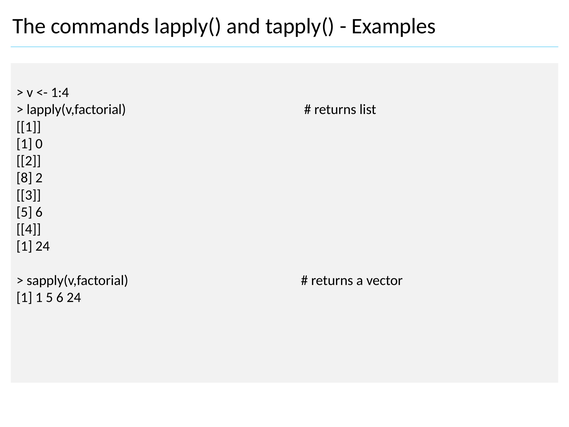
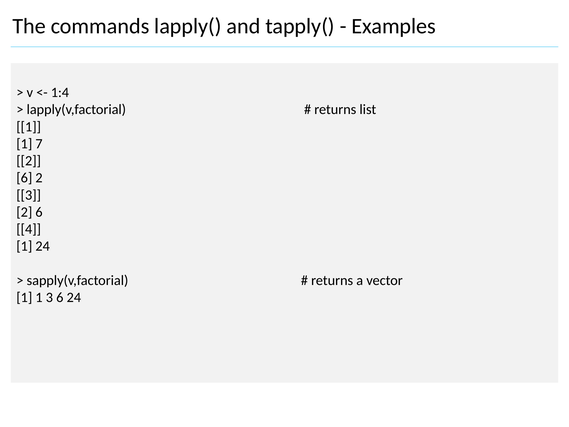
0: 0 -> 7
8 at (24, 178): 8 -> 6
5 at (24, 212): 5 -> 2
1 5: 5 -> 3
